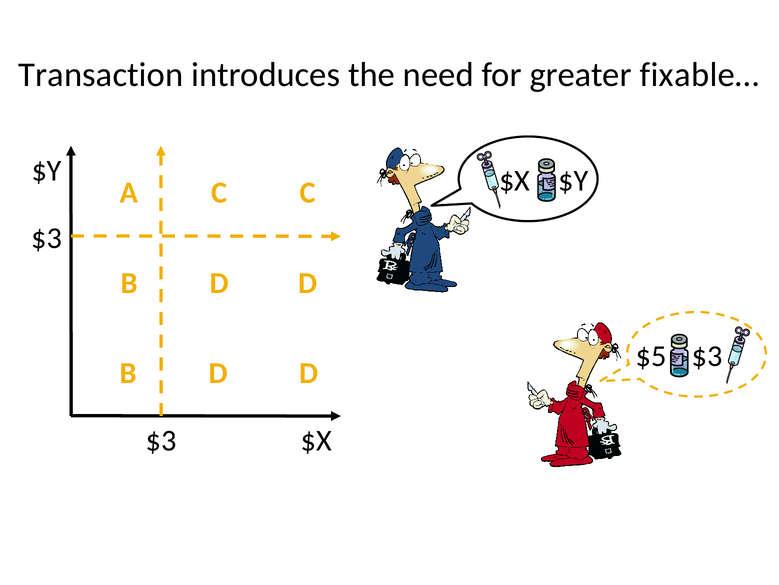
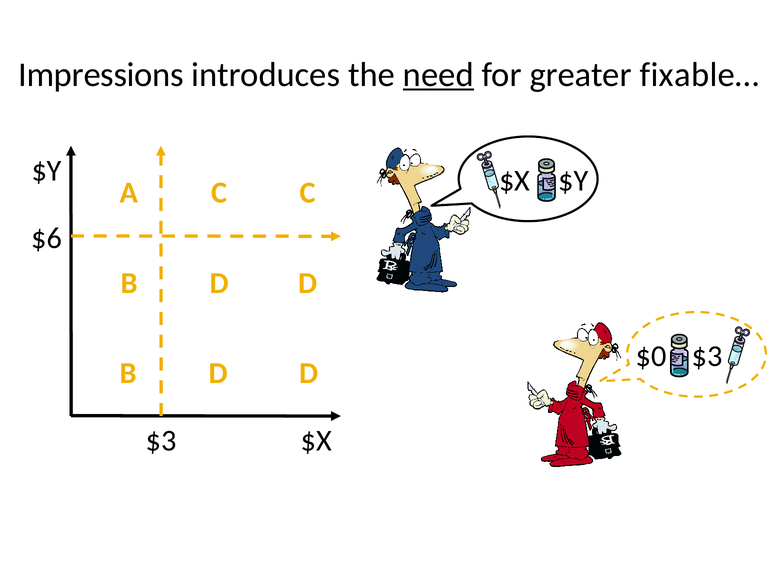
Transaction: Transaction -> Impressions
need underline: none -> present
$3 at (47, 238): $3 -> $6
$5: $5 -> $0
